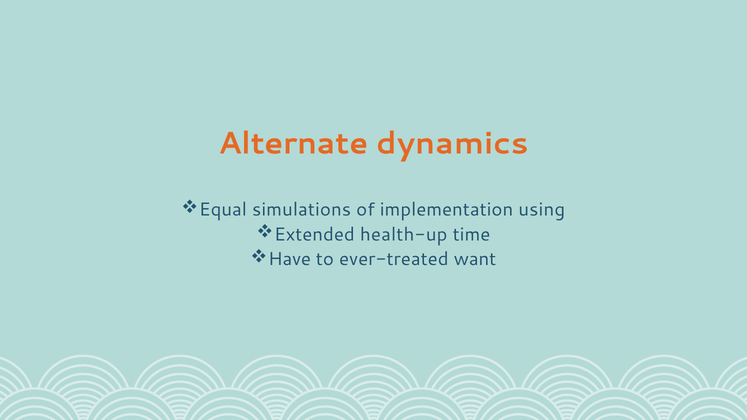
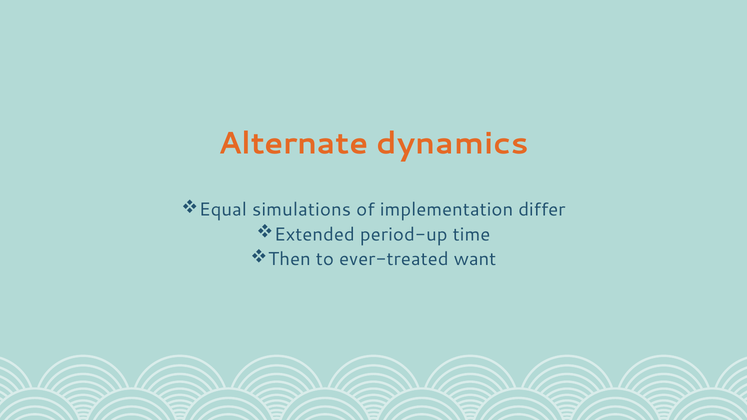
using: using -> differ
health-up: health-up -> period-up
Have: Have -> Then
